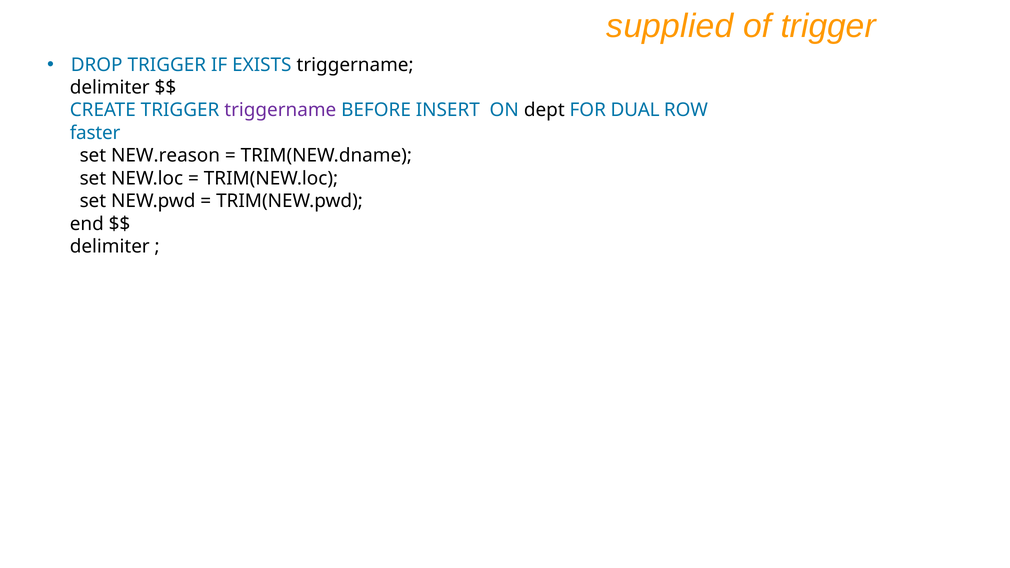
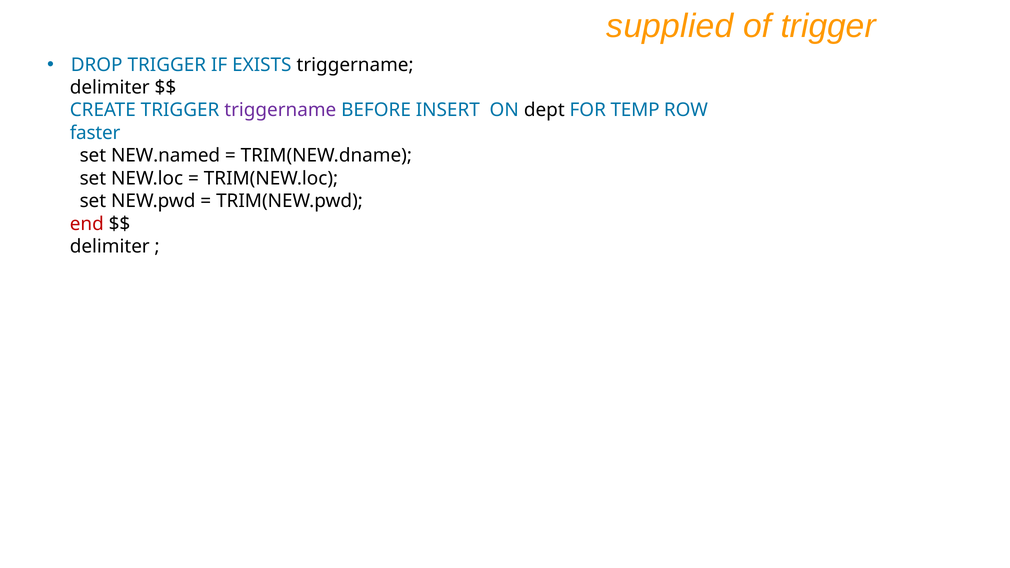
DUAL: DUAL -> TEMP
NEW.reason: NEW.reason -> NEW.named
end colour: black -> red
